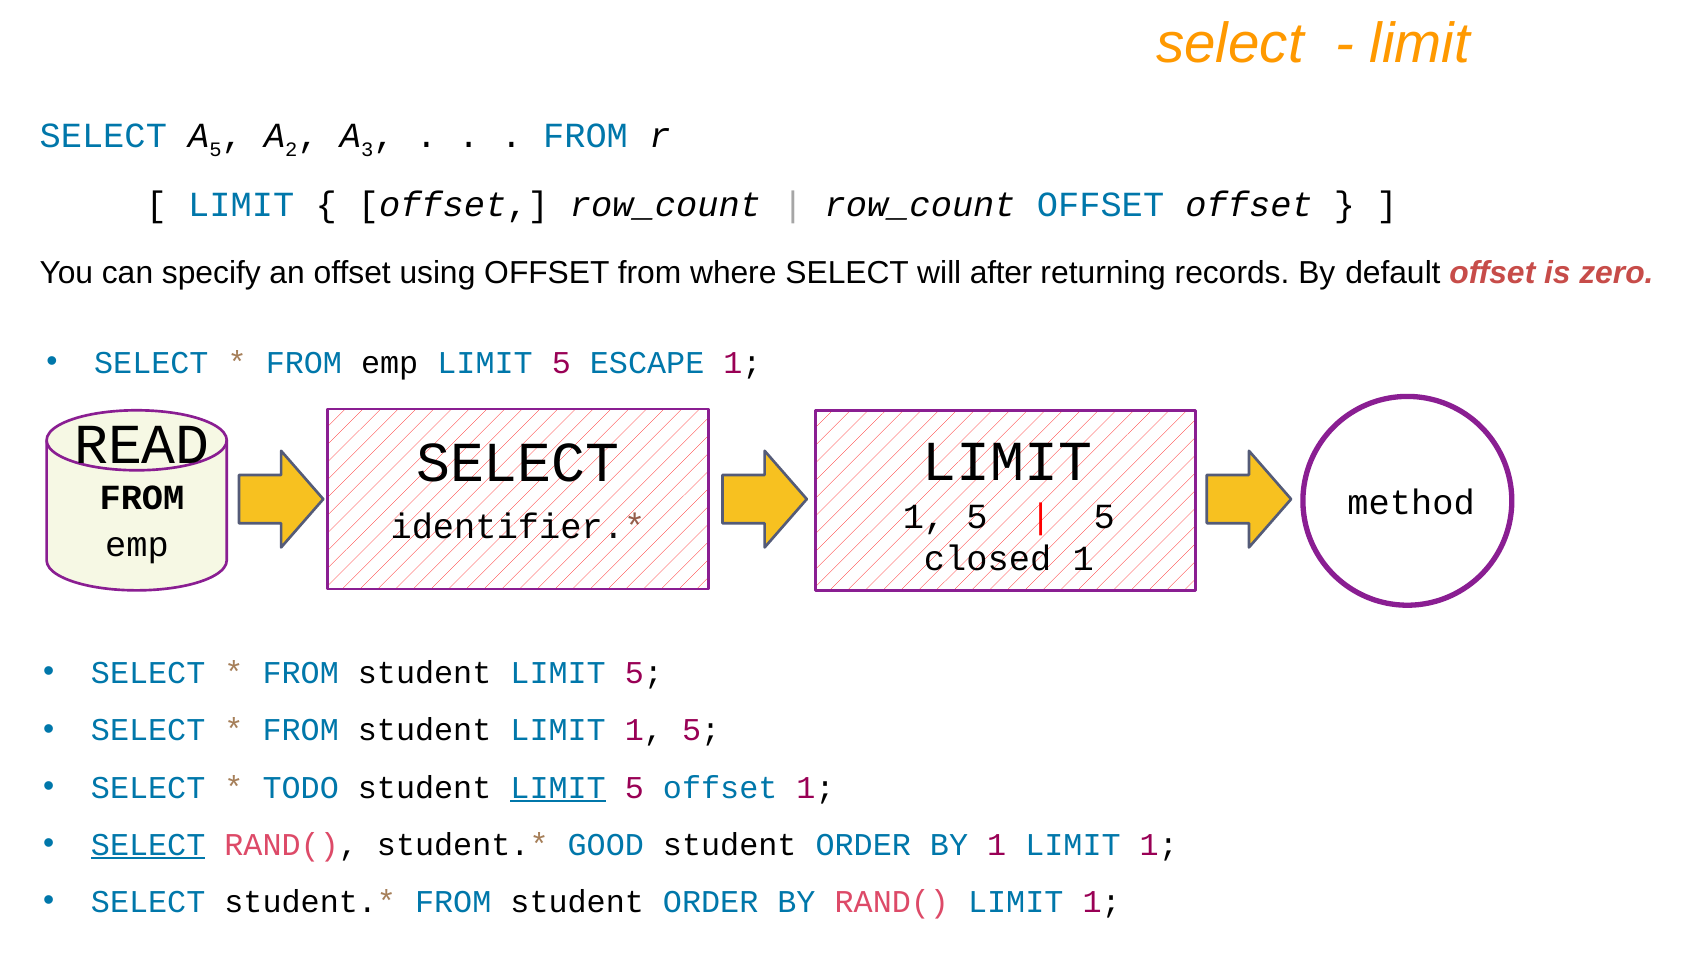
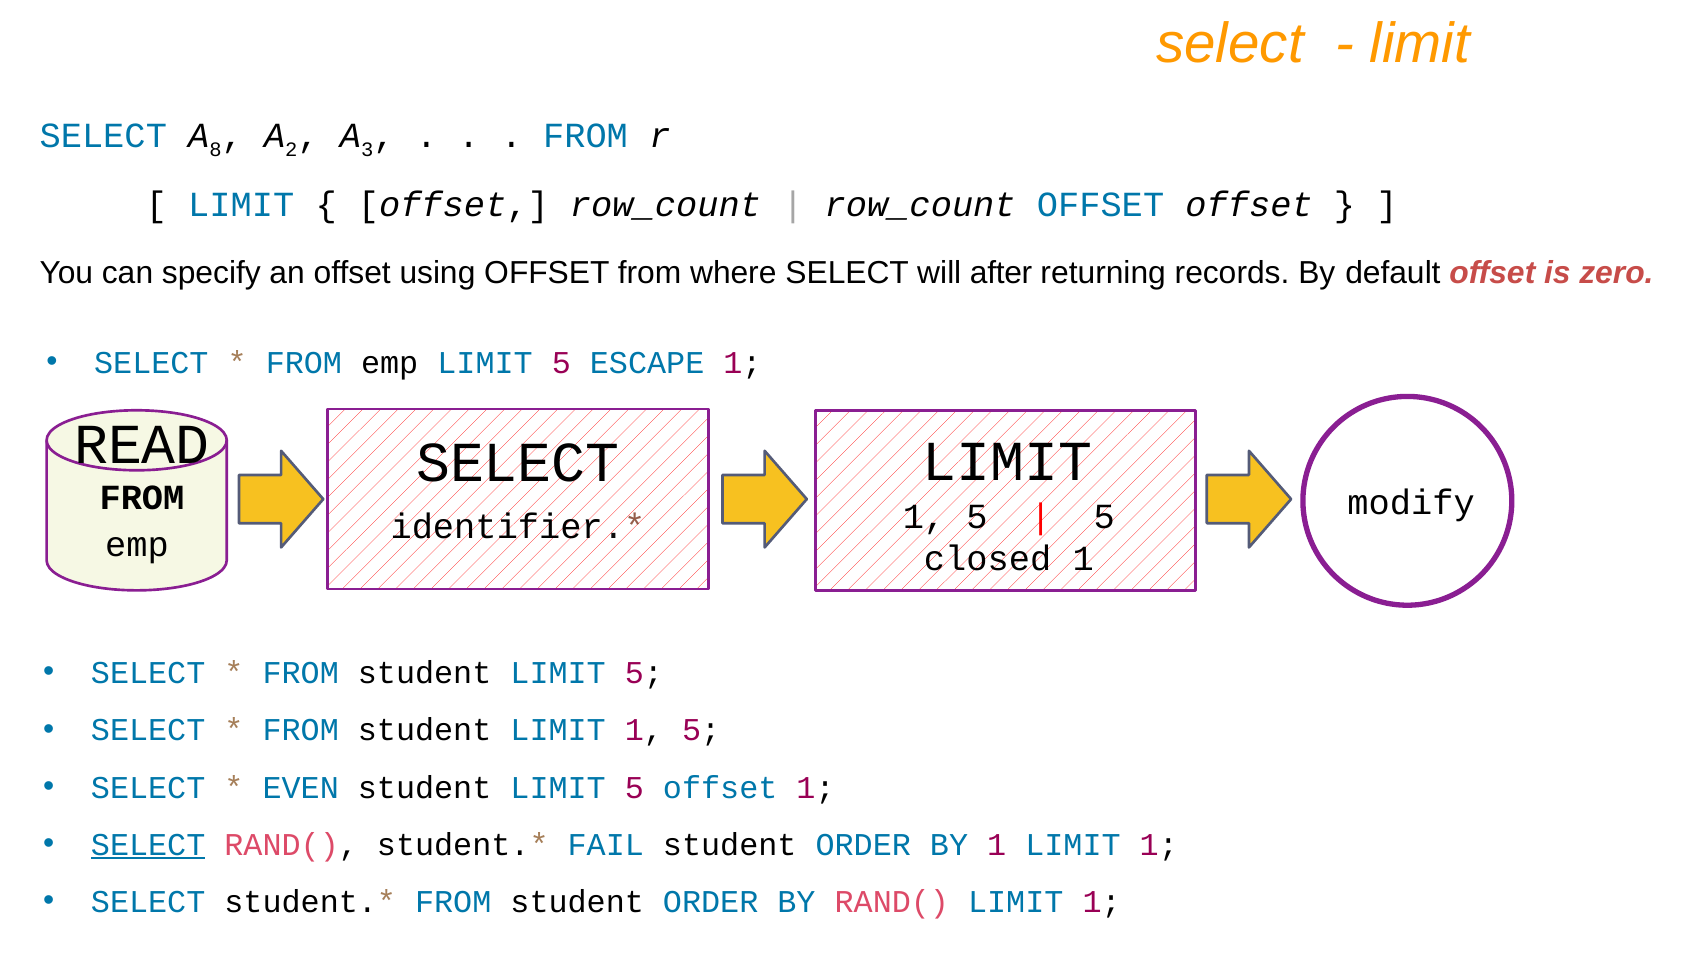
5 at (215, 150): 5 -> 8
method: method -> modify
TODO: TODO -> EVEN
LIMIT at (558, 788) underline: present -> none
GOOD: GOOD -> FAIL
